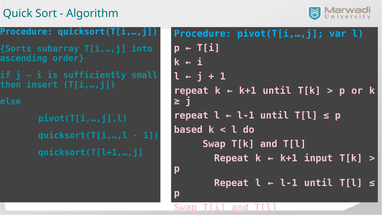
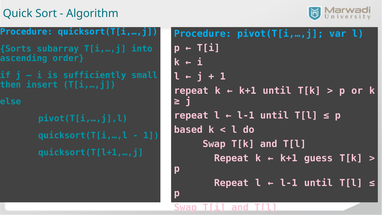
input: input -> guess
